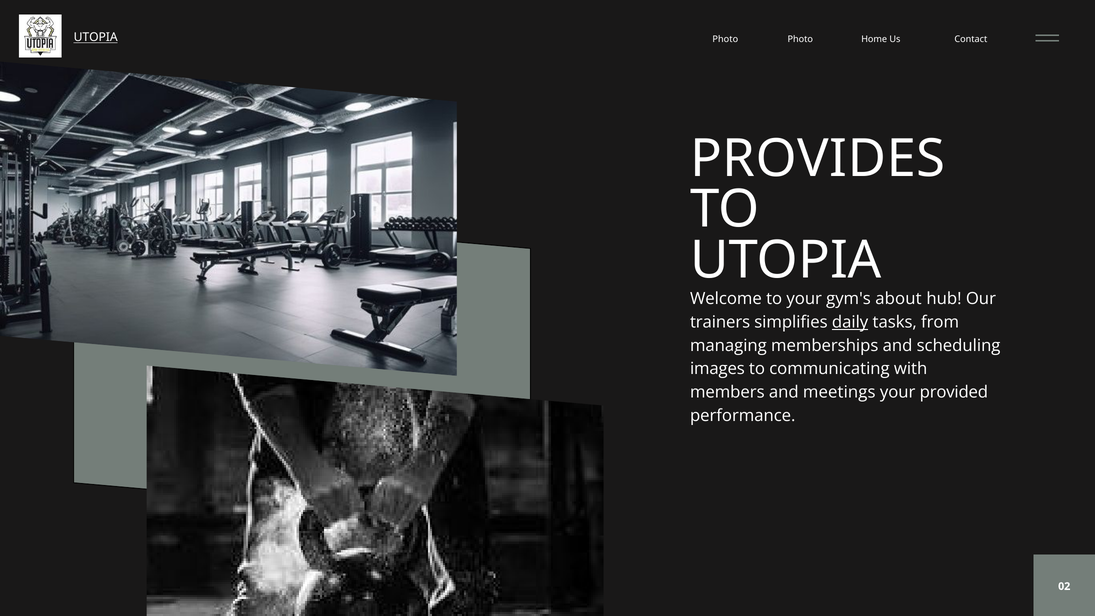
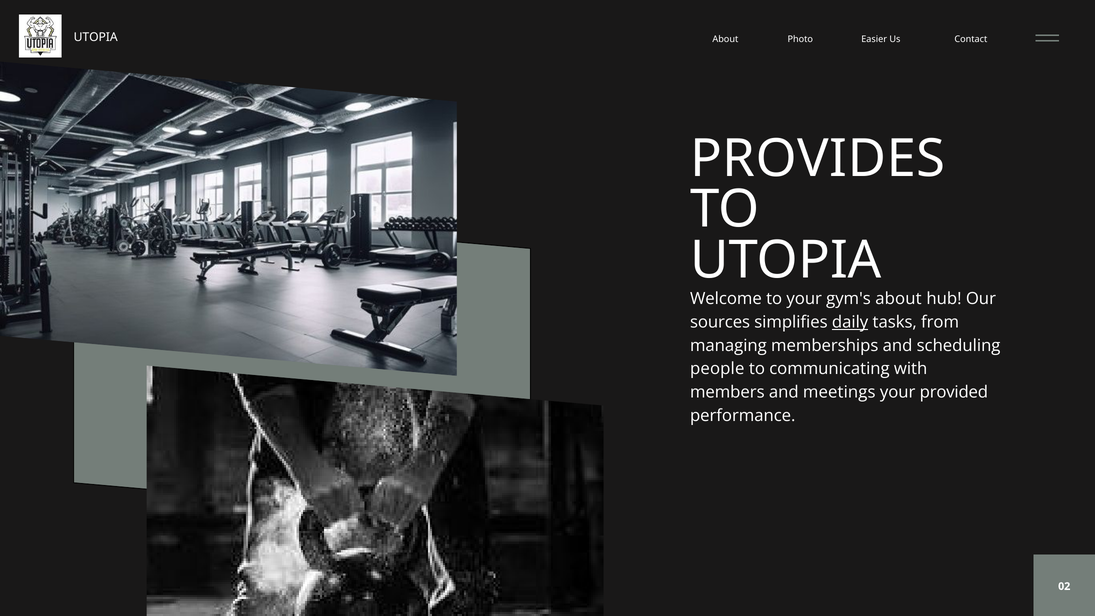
UTOPIA at (96, 37) underline: present -> none
Photo at (725, 39): Photo -> About
Home: Home -> Easier
trainers: trainers -> sources
images: images -> people
